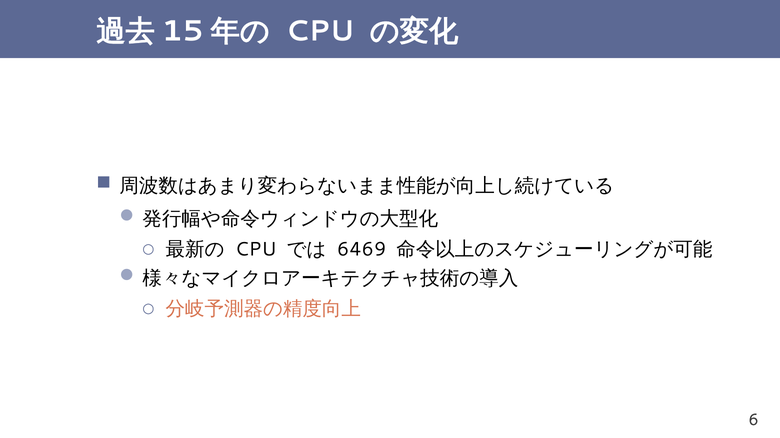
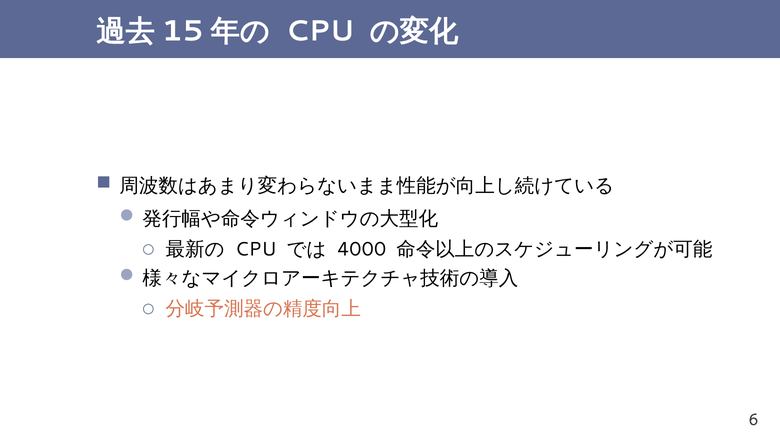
6469: 6469 -> 4000
